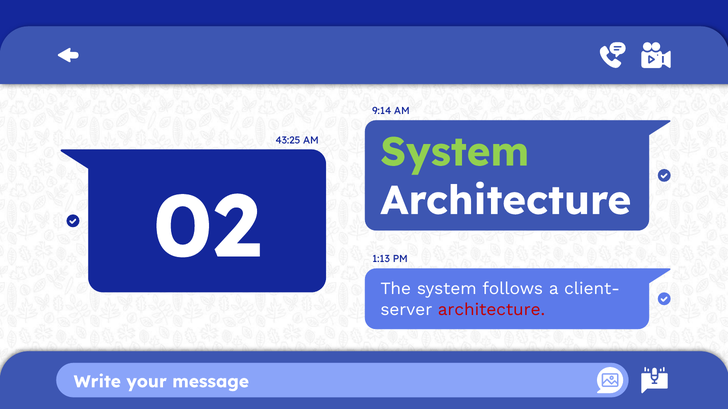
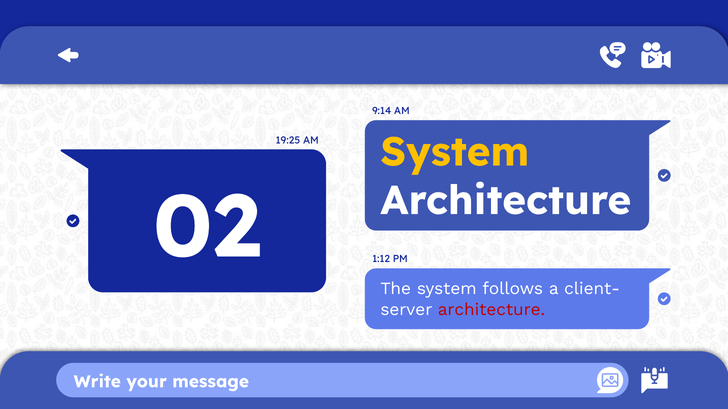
System at (455, 152) colour: light green -> yellow
43:25: 43:25 -> 19:25
1:13: 1:13 -> 1:12
